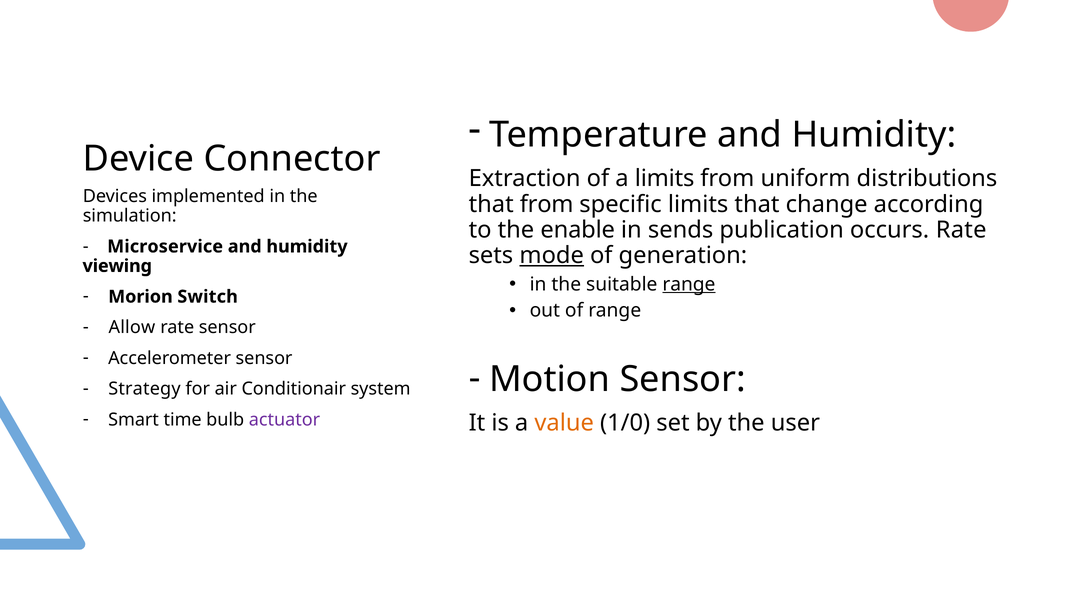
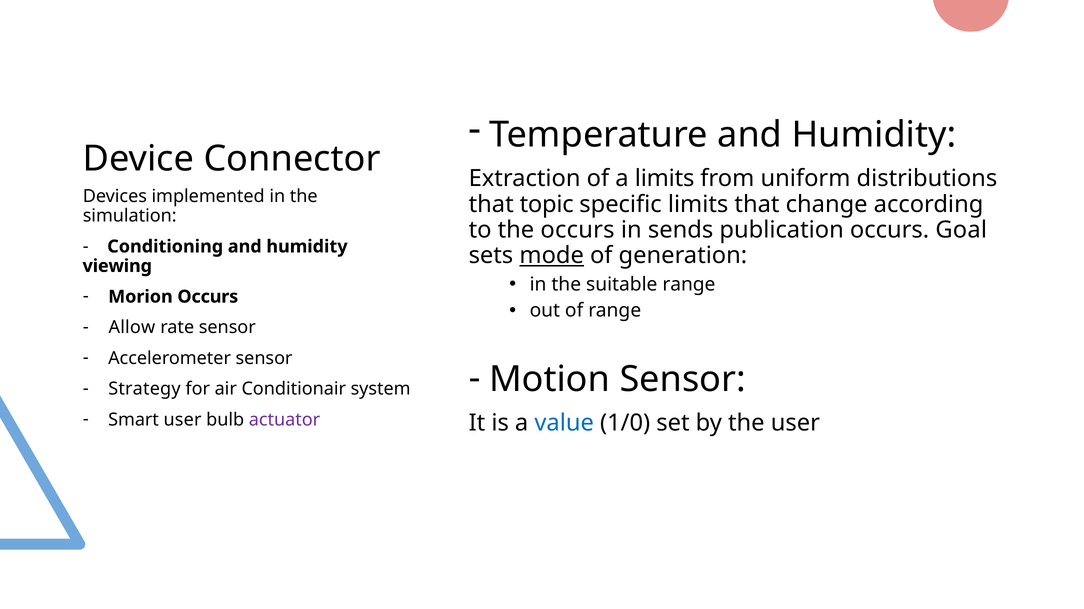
that from: from -> topic
the enable: enable -> occurs
occurs Rate: Rate -> Goal
Microservice: Microservice -> Conditioning
range at (689, 285) underline: present -> none
Morion Switch: Switch -> Occurs
Smart time: time -> user
value colour: orange -> blue
